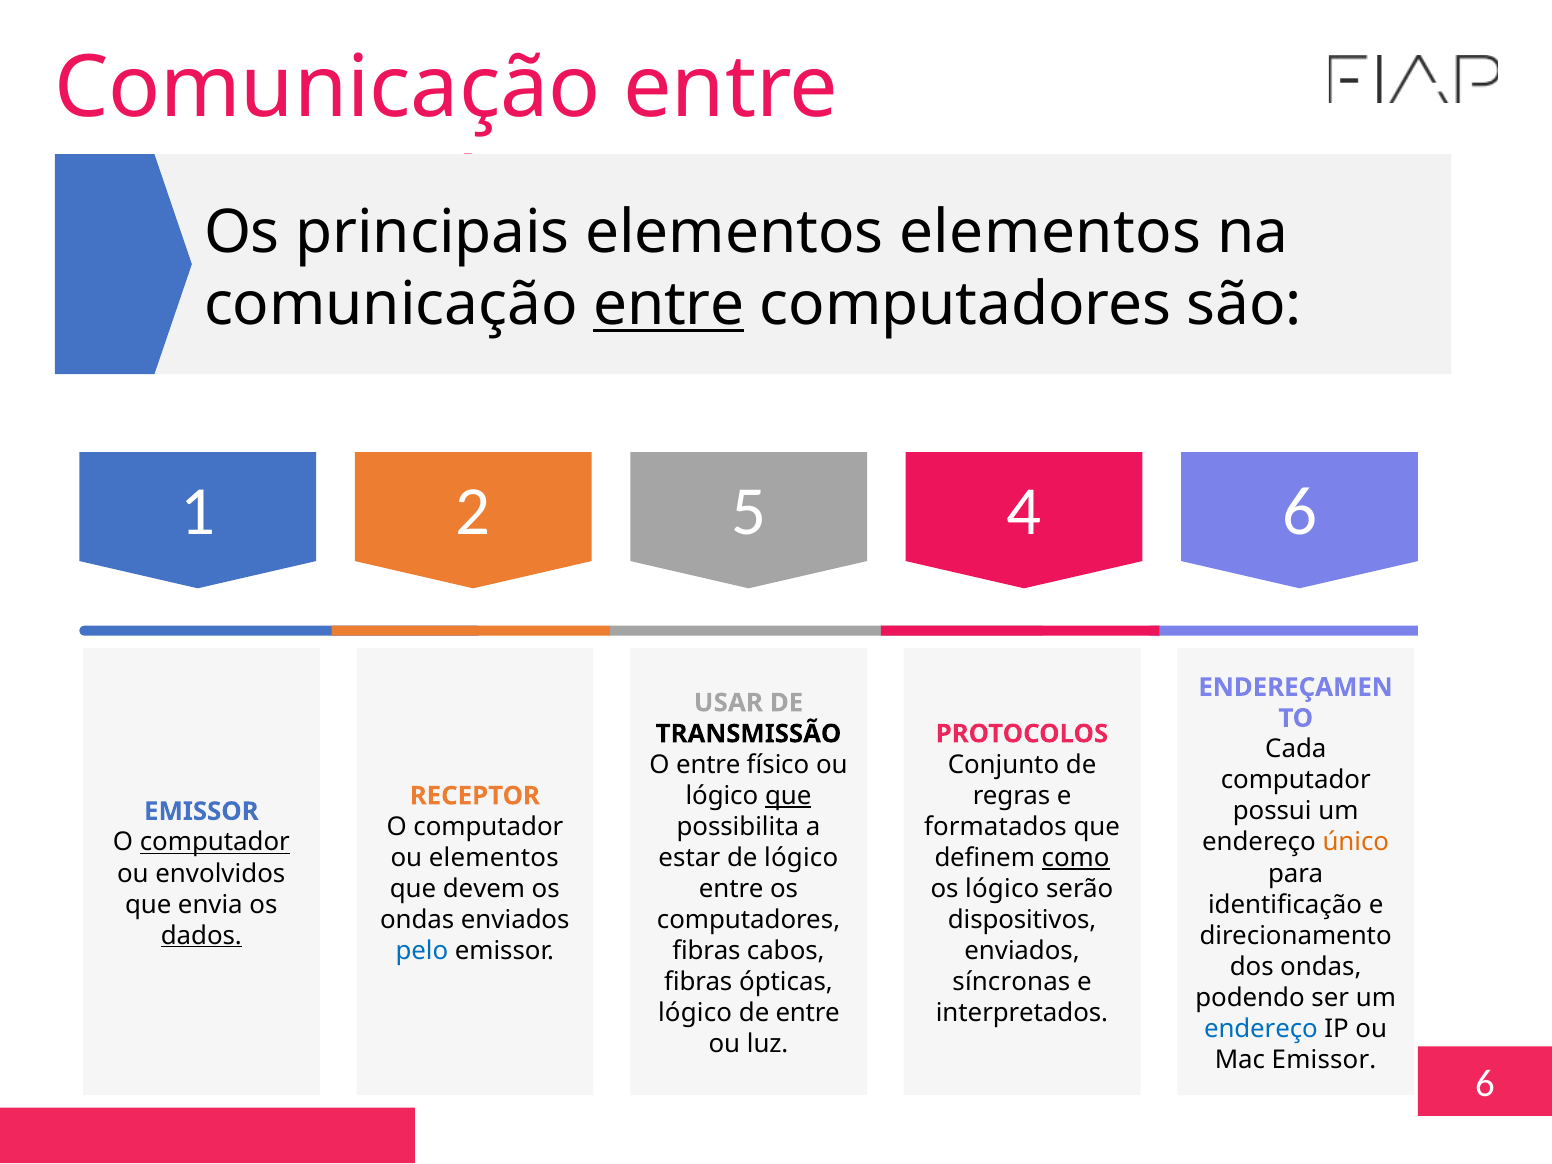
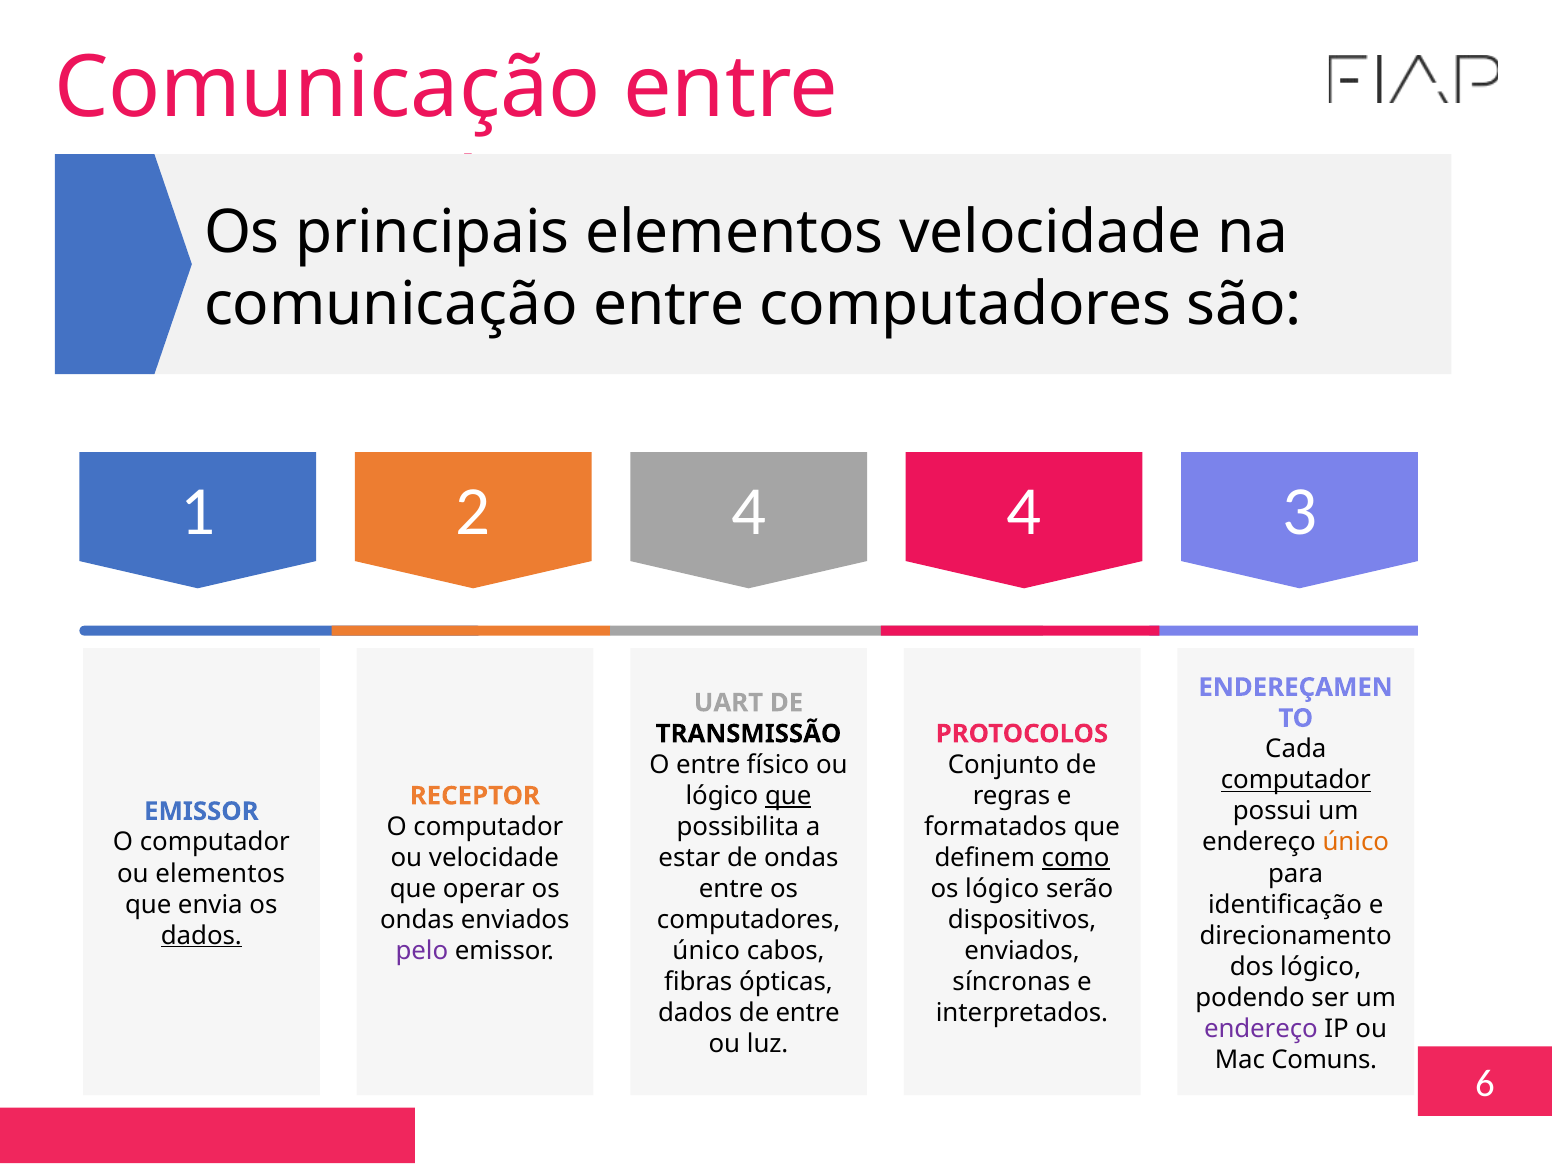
elementos elementos: elementos -> velocidade
entre at (669, 305) underline: present -> none
2 5: 5 -> 4
4 6: 6 -> 3
USAR: USAR -> UART
computador at (1296, 780) underline: none -> present
computador at (215, 842) underline: present -> none
ou elementos: elementos -> velocidade
de lógico: lógico -> ondas
ou envolvidos: envolvidos -> elementos
devem: devem -> operar
pelo colour: blue -> purple
fibras at (706, 951): fibras -> único
dos ondas: ondas -> lógico
lógico at (695, 1013): lógico -> dados
endereço at (1261, 1029) colour: blue -> purple
Mac Emissor: Emissor -> Comuns
